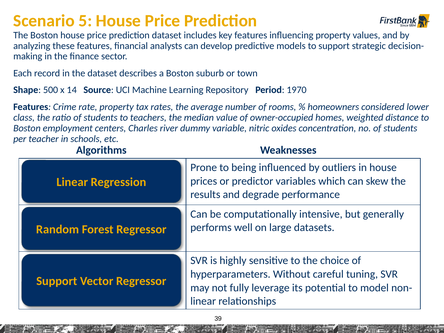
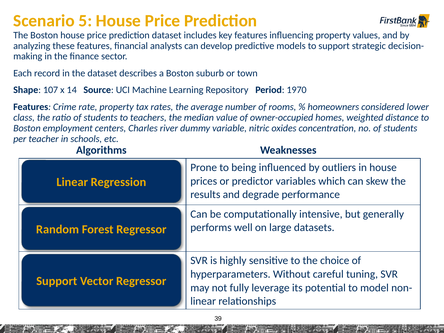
500: 500 -> 107
